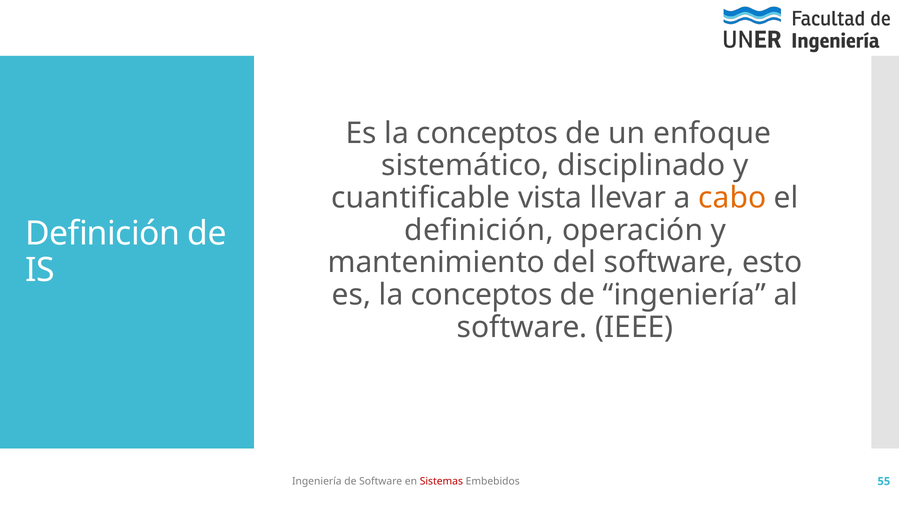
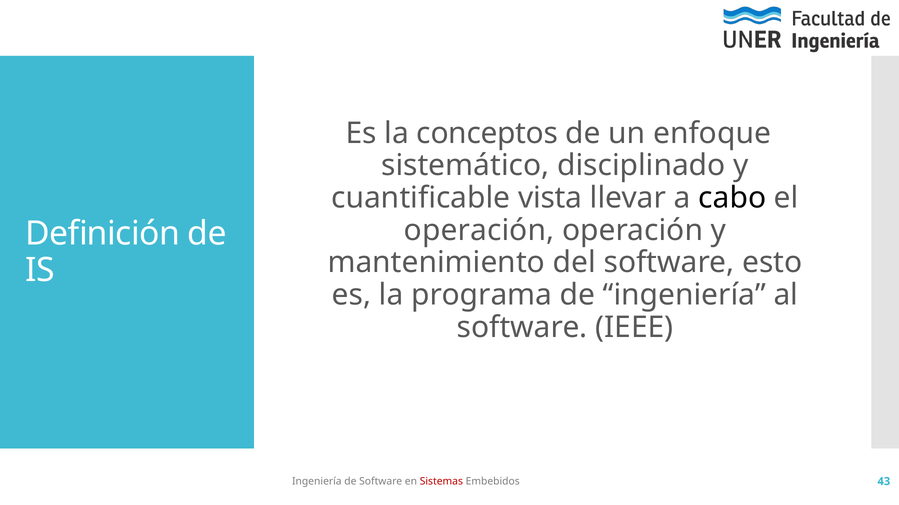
cabo colour: orange -> black
definición at (479, 231): definición -> operación
conceptos at (482, 295): conceptos -> programa
55: 55 -> 43
